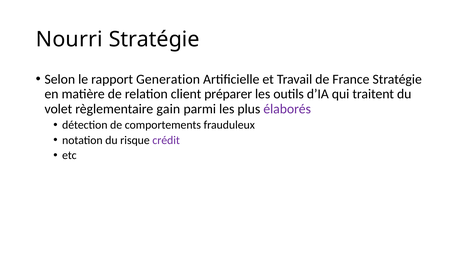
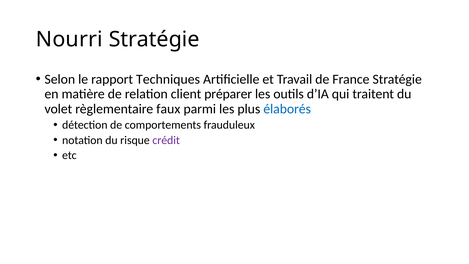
Generation: Generation -> Techniques
gain: gain -> faux
élaborés colour: purple -> blue
